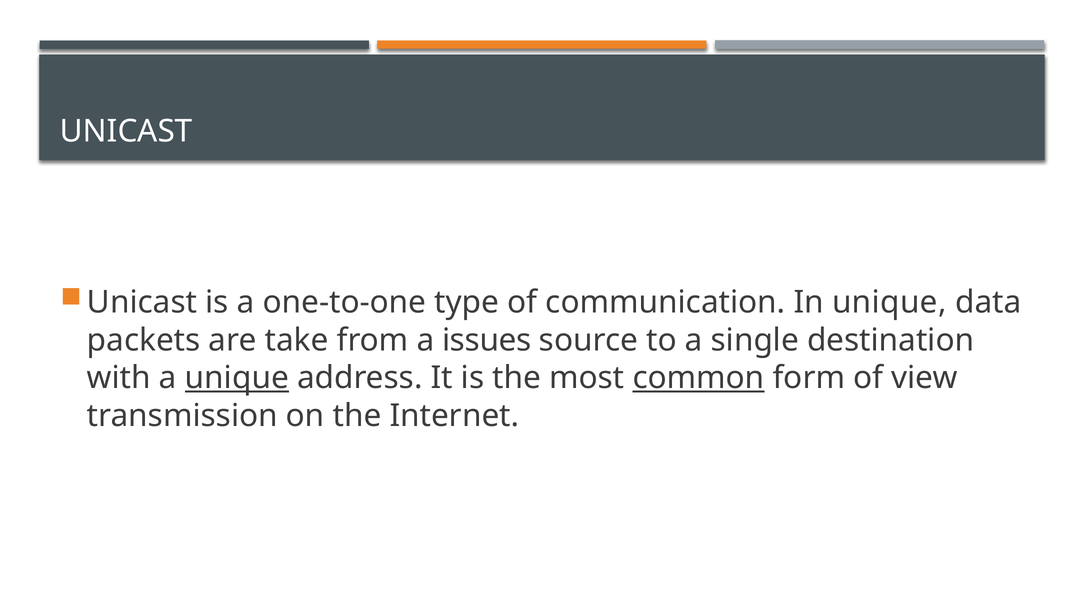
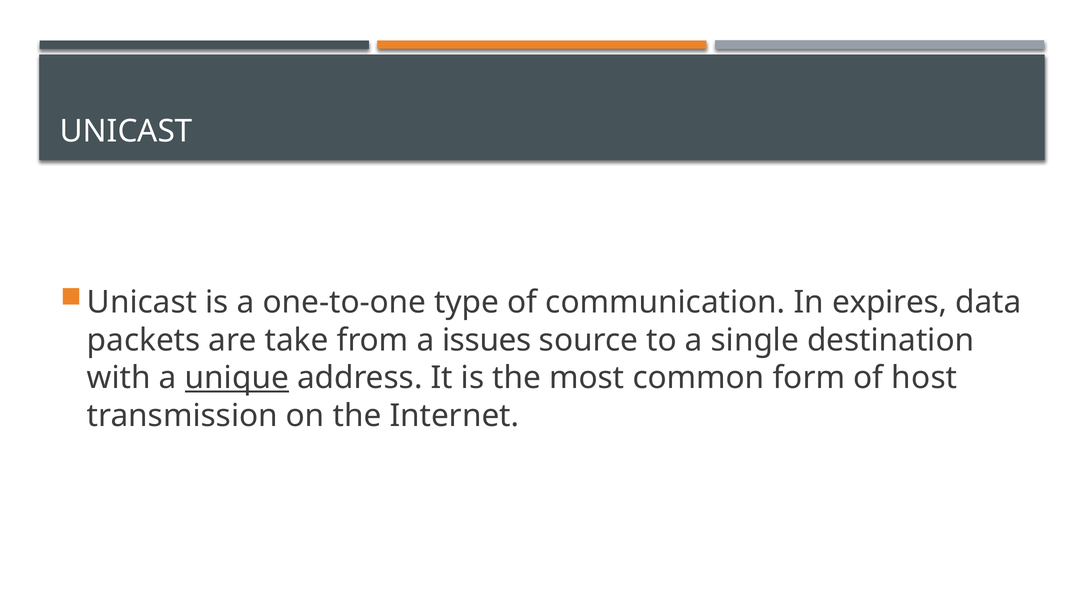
In unique: unique -> expires
common underline: present -> none
view: view -> host
